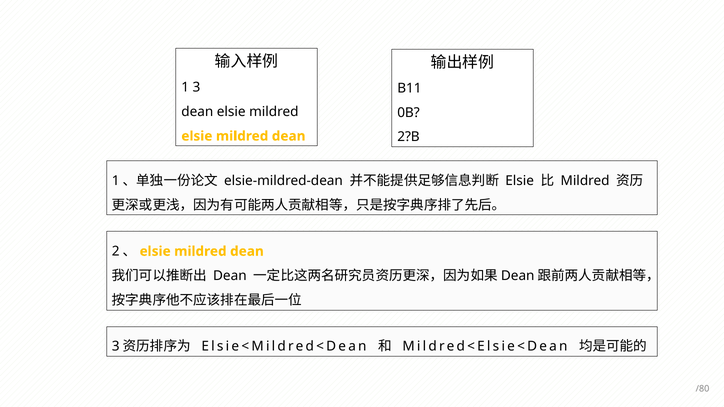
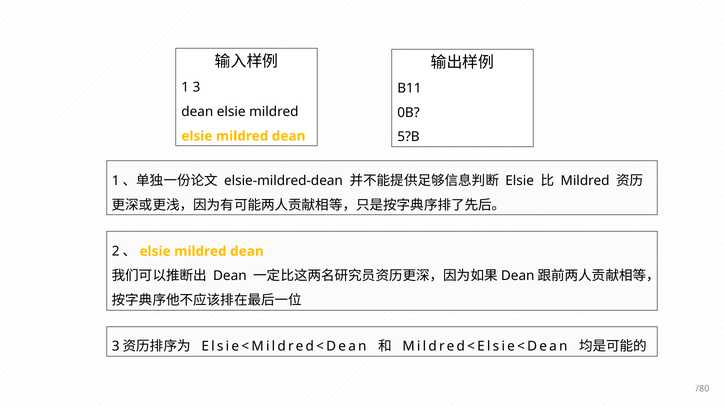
2?B: 2?B -> 5?B
